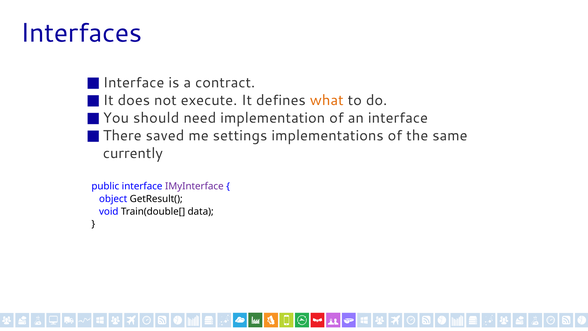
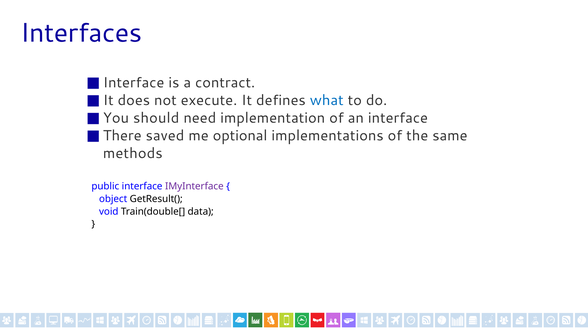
what colour: orange -> blue
settings: settings -> optional
currently: currently -> methods
